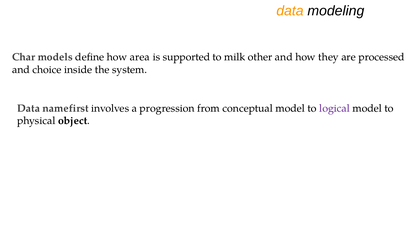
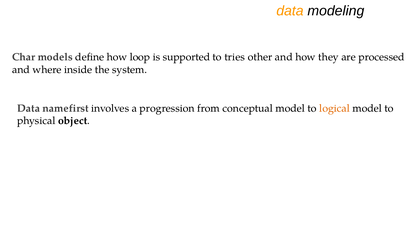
area: area -> loop
milk: milk -> tries
choice: choice -> where
logical colour: purple -> orange
